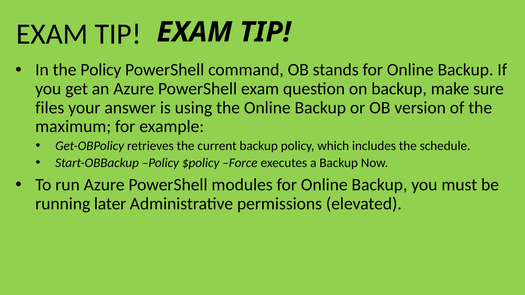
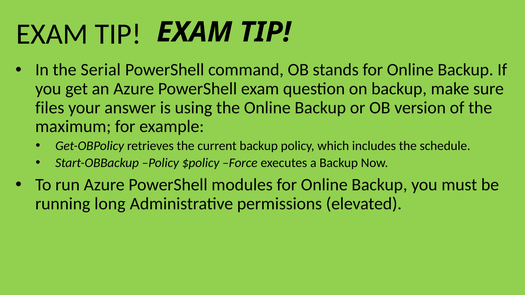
the Policy: Policy -> Serial
later: later -> long
